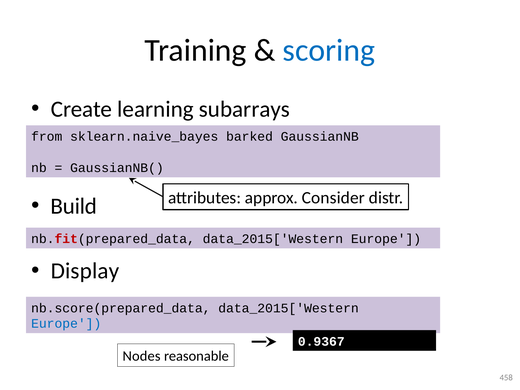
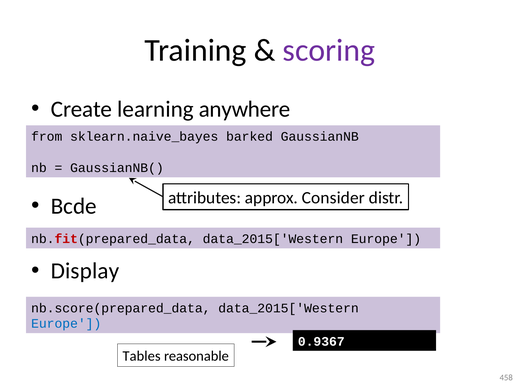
scoring colour: blue -> purple
subarrays: subarrays -> anywhere
Build: Build -> Bcde
Nodes: Nodes -> Tables
